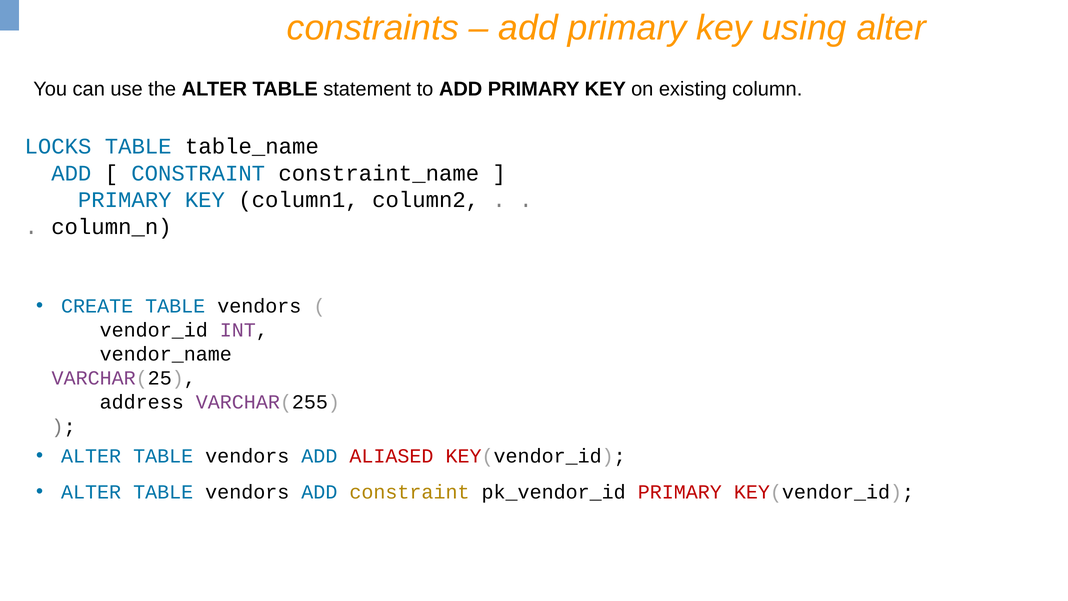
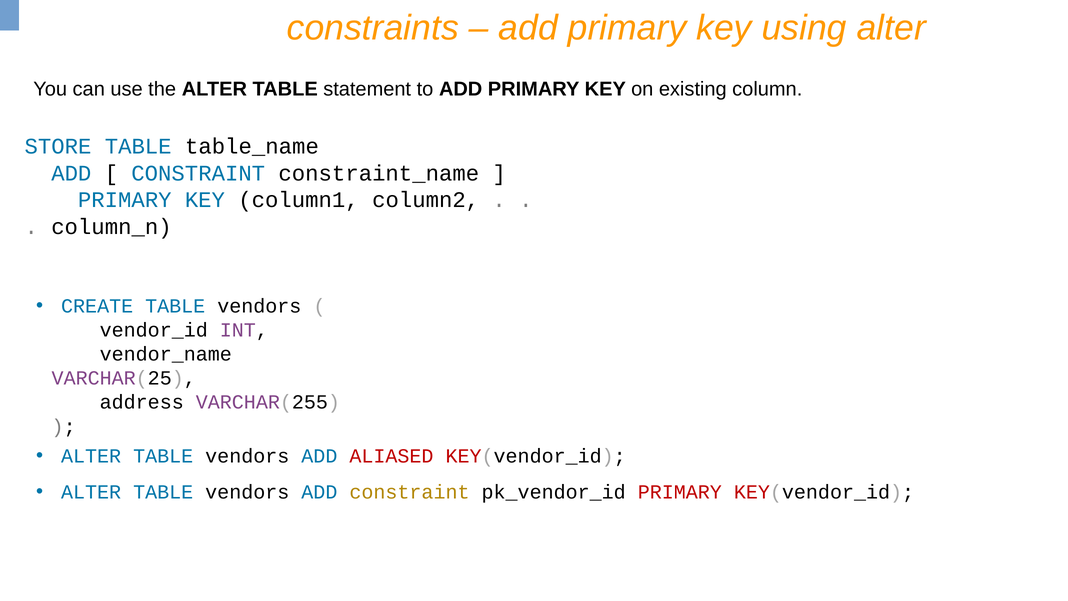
LOCKS: LOCKS -> STORE
